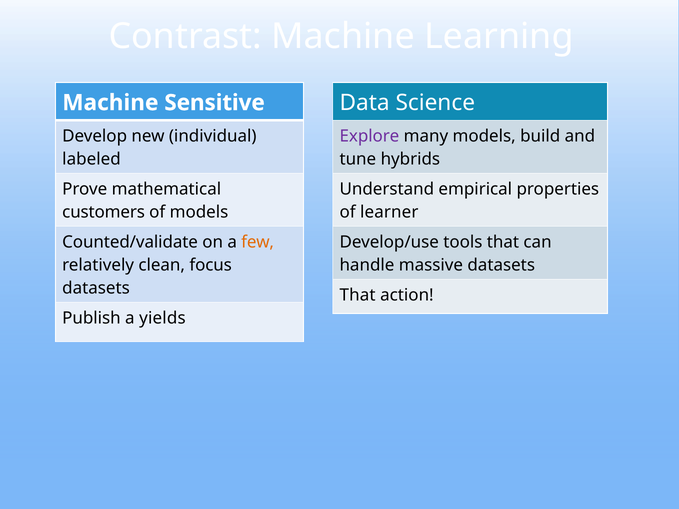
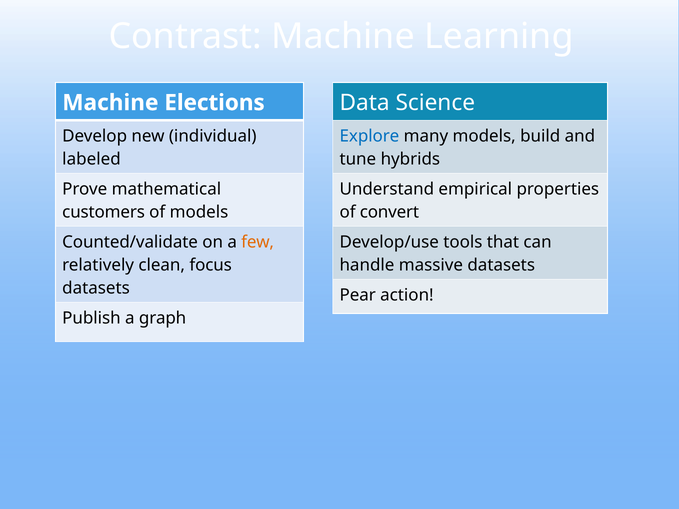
Sensitive: Sensitive -> Elections
Explore colour: purple -> blue
learner: learner -> convert
That at (358, 295): That -> Pear
yields: yields -> graph
